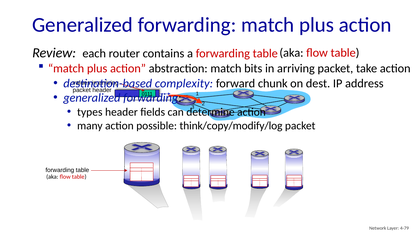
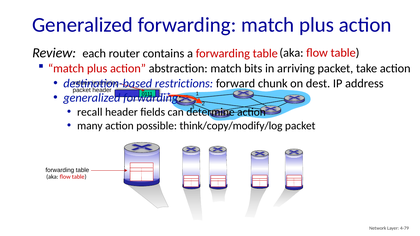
complexity: complexity -> restrictions
types: types -> recall
